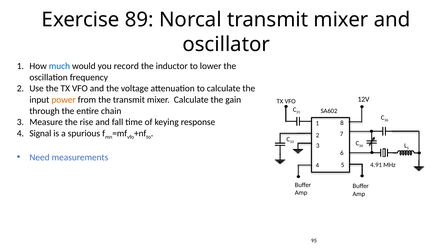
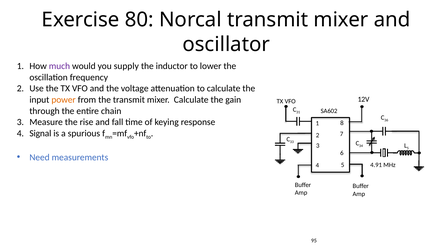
89: 89 -> 80
much colour: blue -> purple
record: record -> supply
